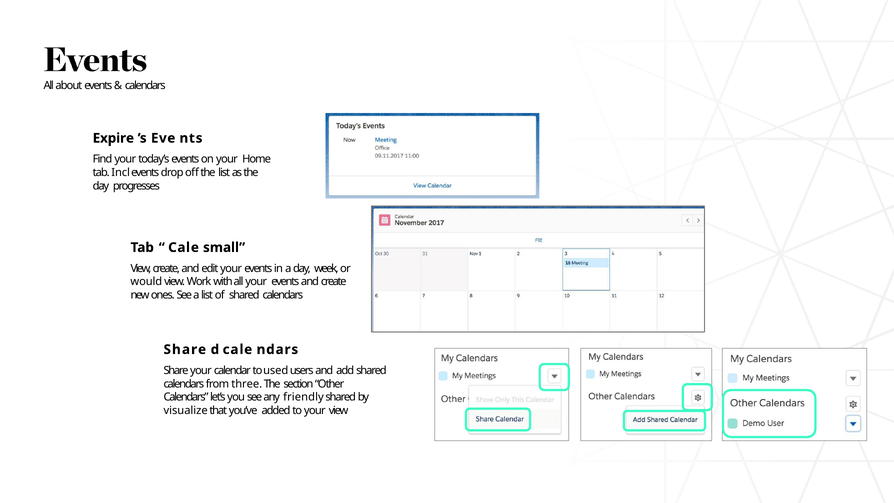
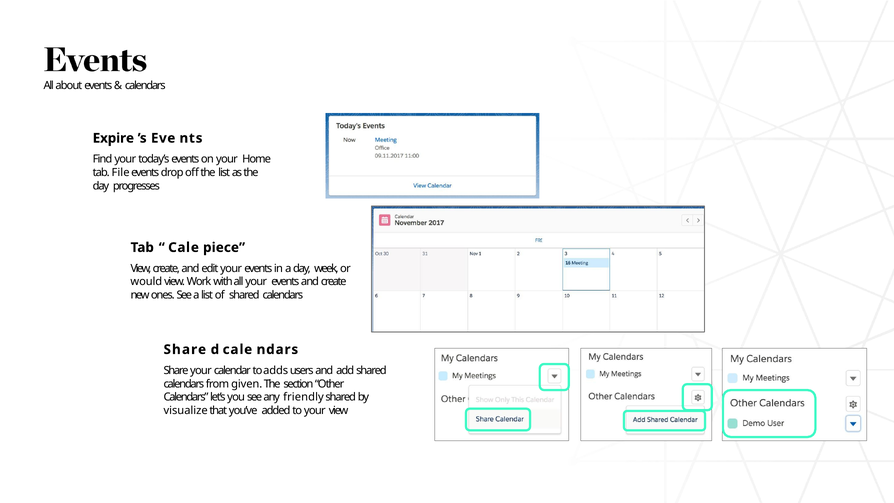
Incl: Incl -> File
small: small -> piece
used: used -> adds
three: three -> given
